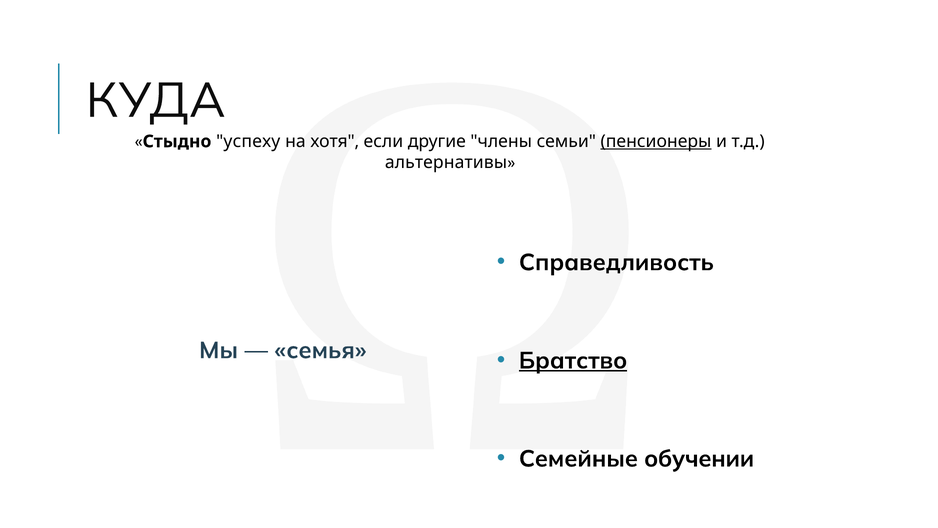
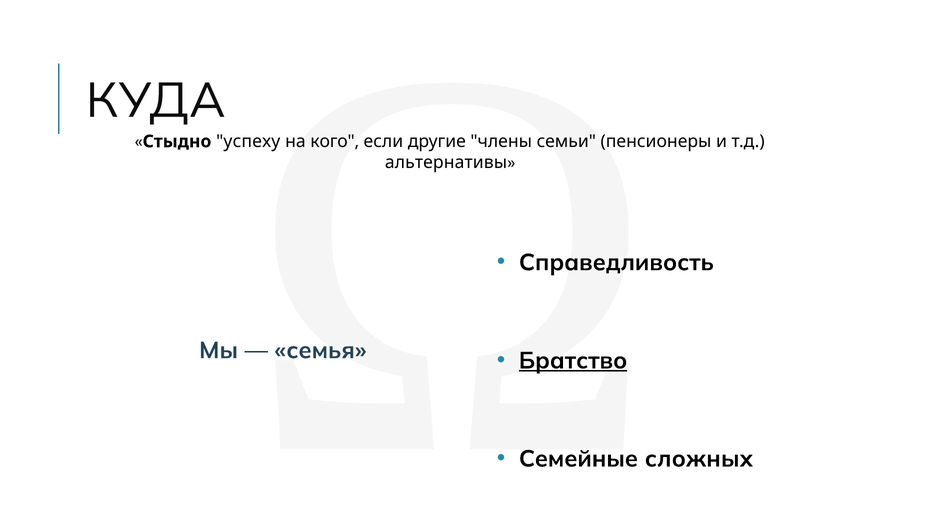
хотя: хотя -> кого
пенсионеры underline: present -> none
обучении: обучении -> сложных
